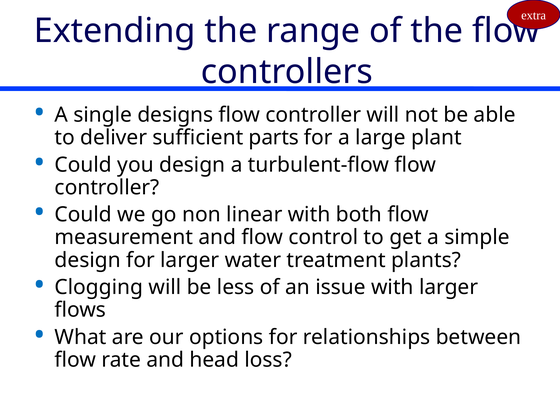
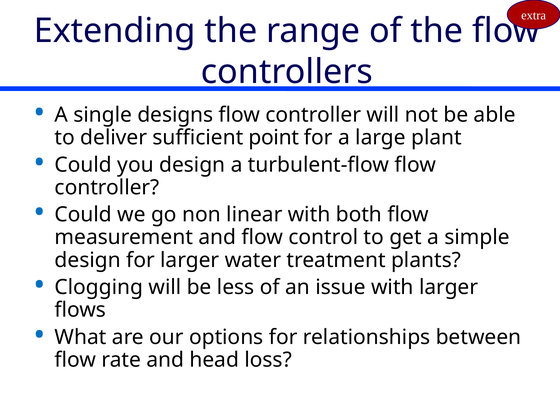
parts: parts -> point
